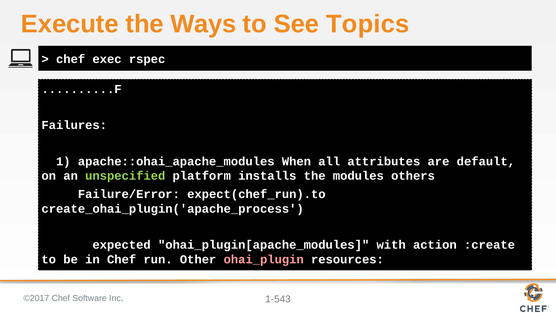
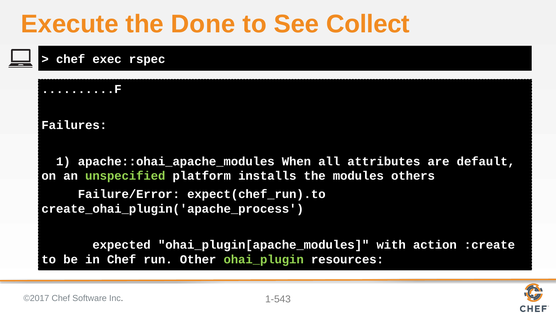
Ways: Ways -> Done
Topics: Topics -> Collect
ohai_plugin colour: pink -> light green
